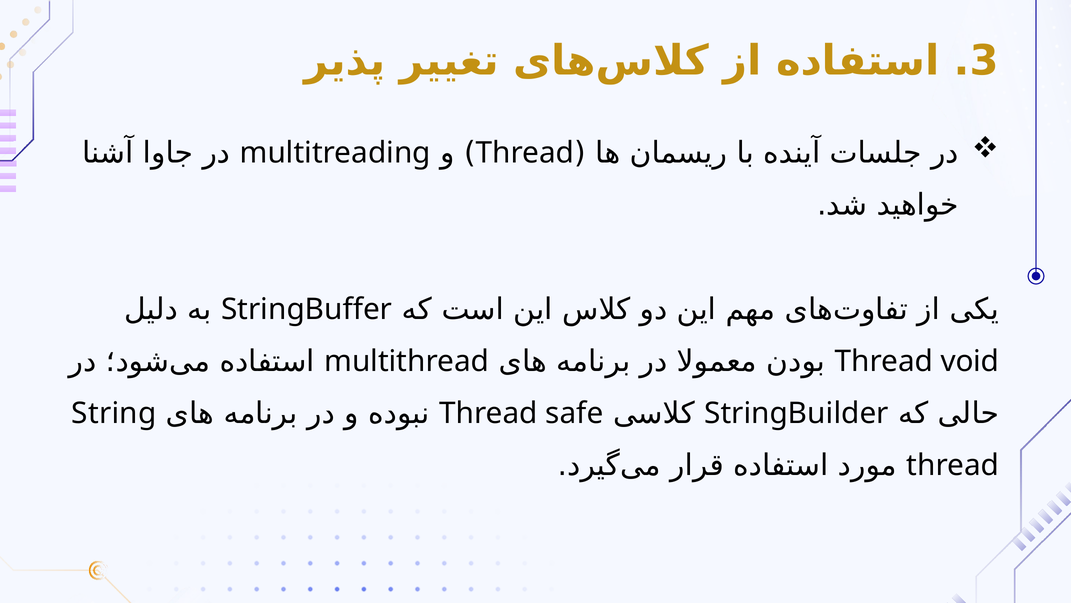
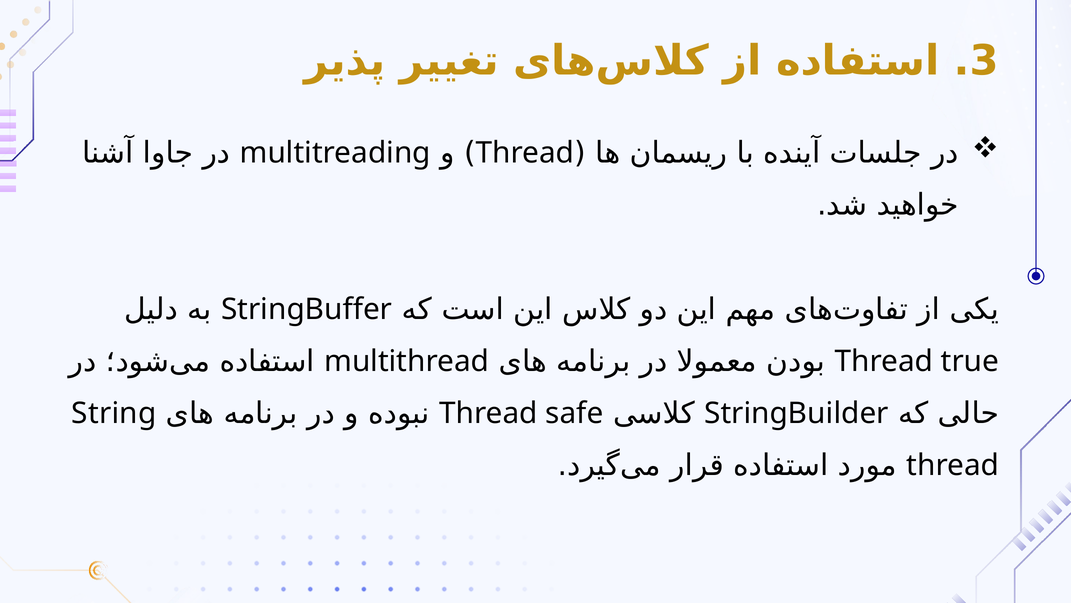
void: void -> true
